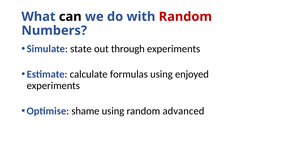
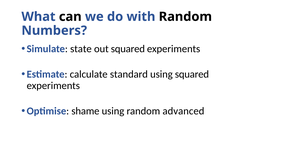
Random at (185, 17) colour: red -> black
out through: through -> squared
formulas: formulas -> standard
using enjoyed: enjoyed -> squared
